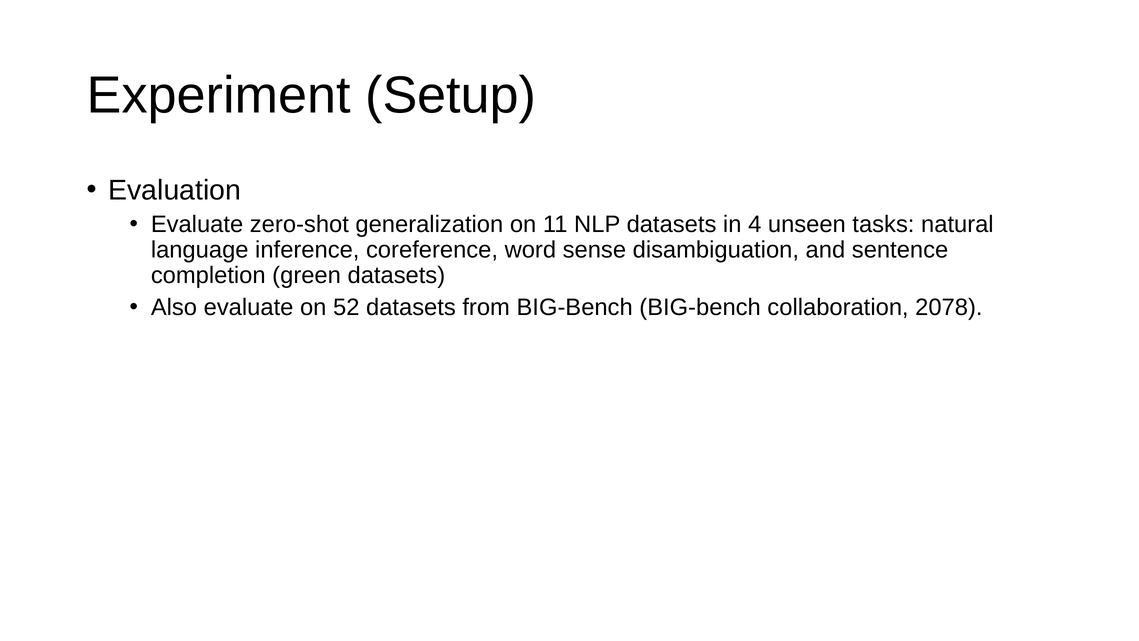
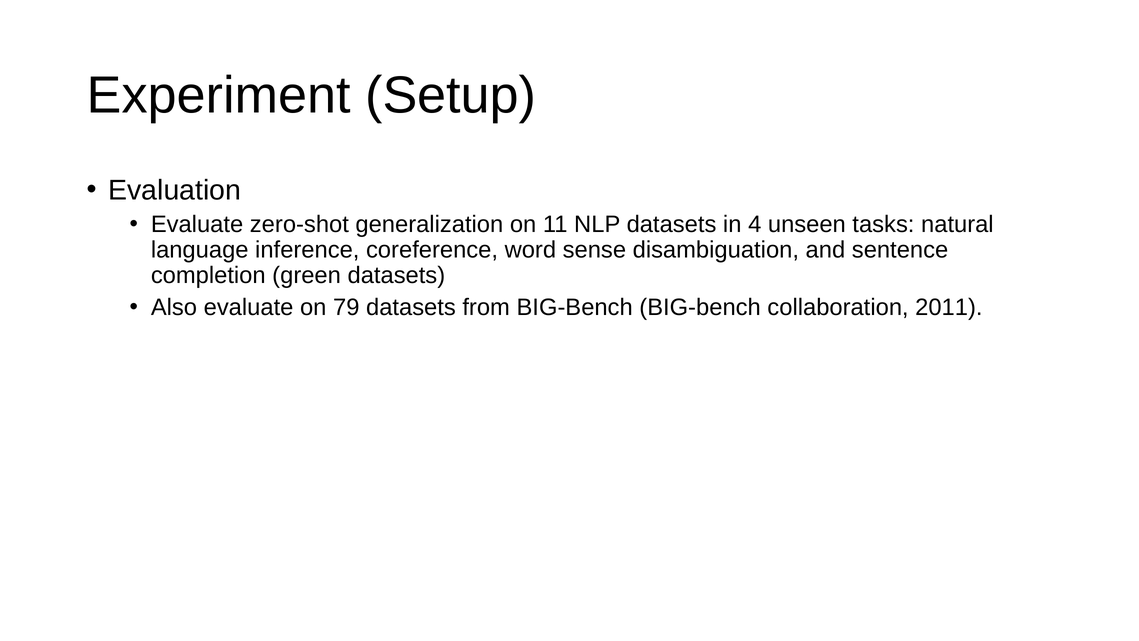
52: 52 -> 79
2078: 2078 -> 2011
